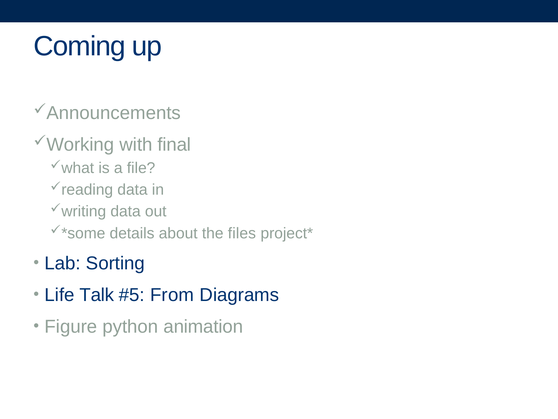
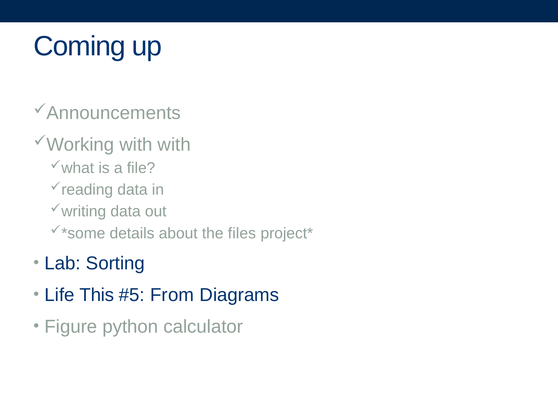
with final: final -> with
Talk: Talk -> This
animation: animation -> calculator
